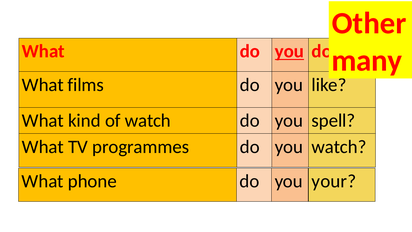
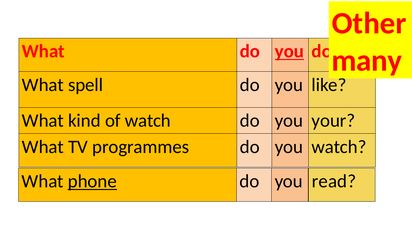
films: films -> spell
spell: spell -> your
phone underline: none -> present
your: your -> read
